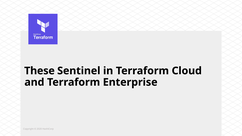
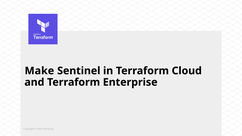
These: These -> Make
